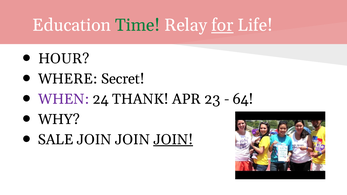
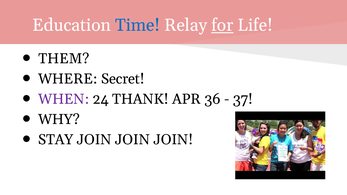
Time colour: green -> blue
HOUR: HOUR -> THEM
23: 23 -> 36
64: 64 -> 37
SALE: SALE -> STAY
JOIN at (173, 140) underline: present -> none
